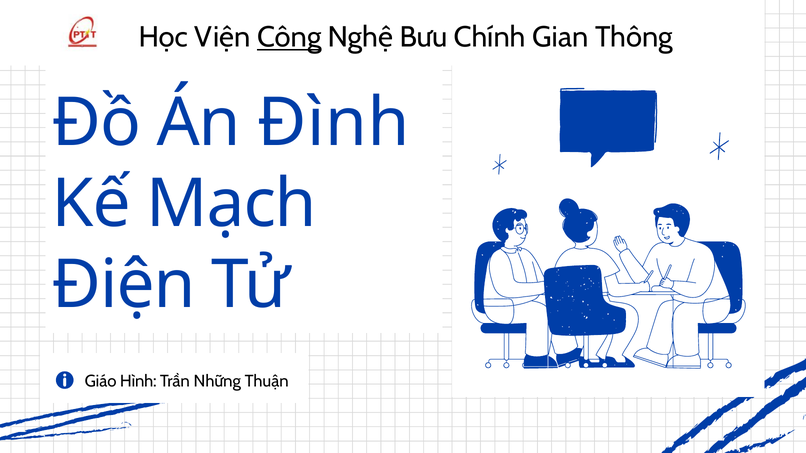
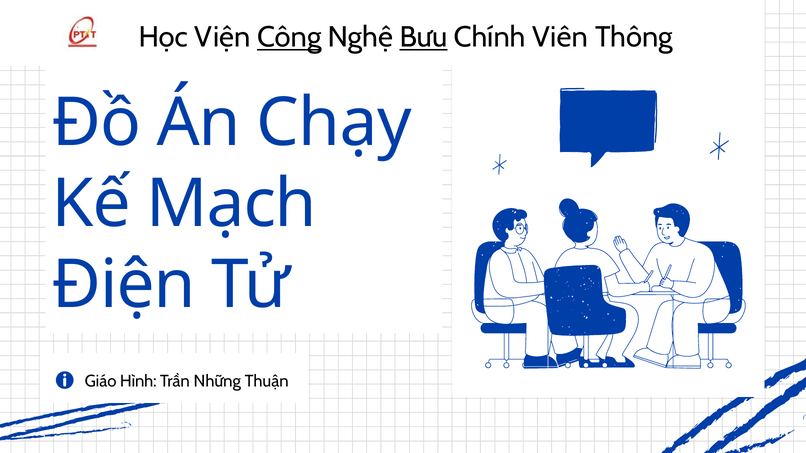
Bưu underline: none -> present
Gian: Gian -> Viên
Đình: Đình -> Chạy
